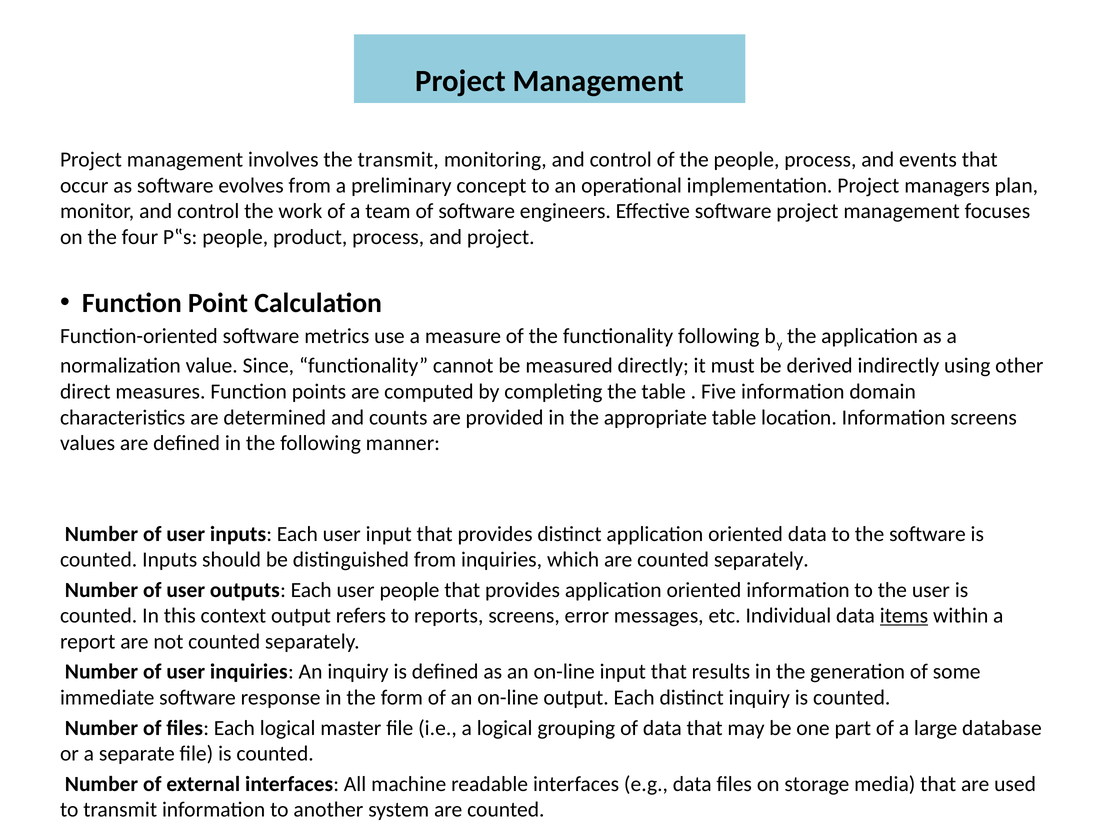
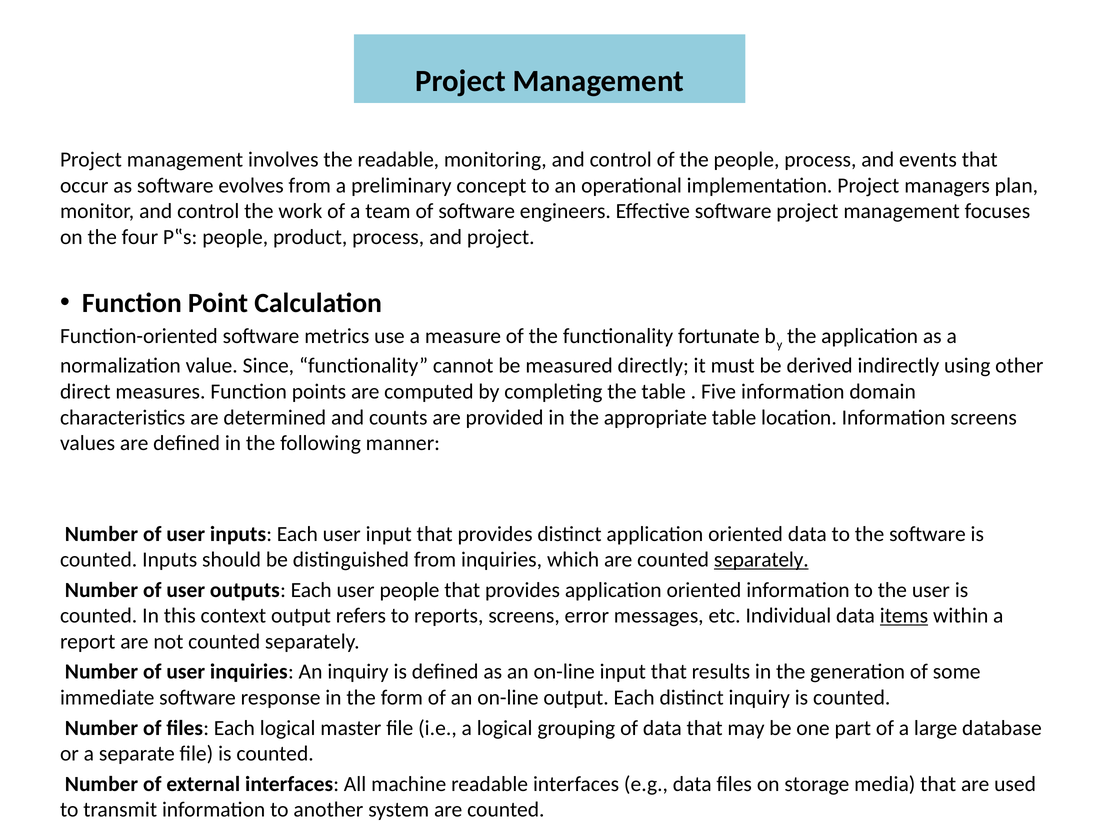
the transmit: transmit -> readable
functionality following: following -> fortunate
separately at (761, 560) underline: none -> present
